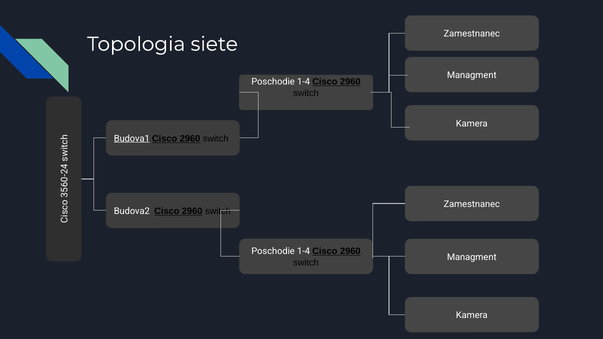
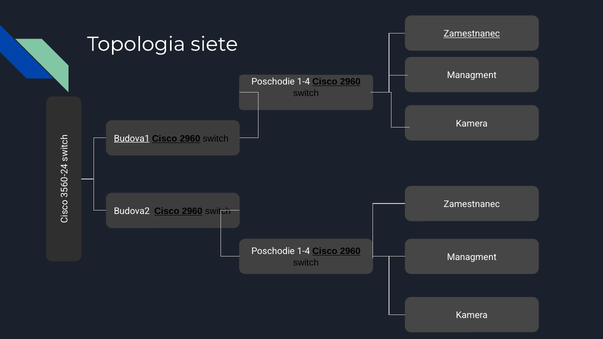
Zamestnanec at (472, 34) underline: none -> present
